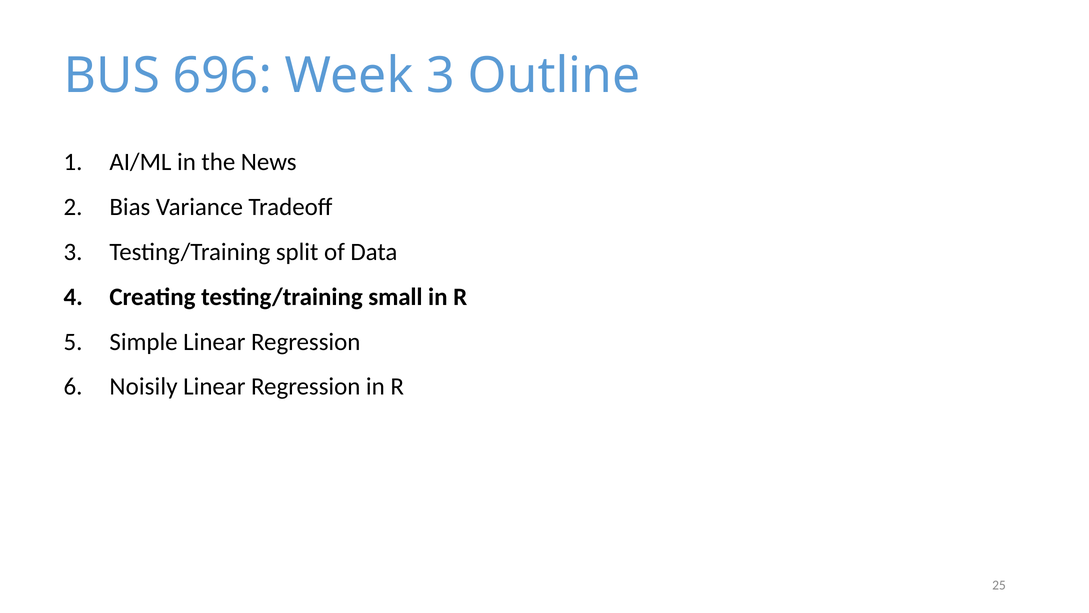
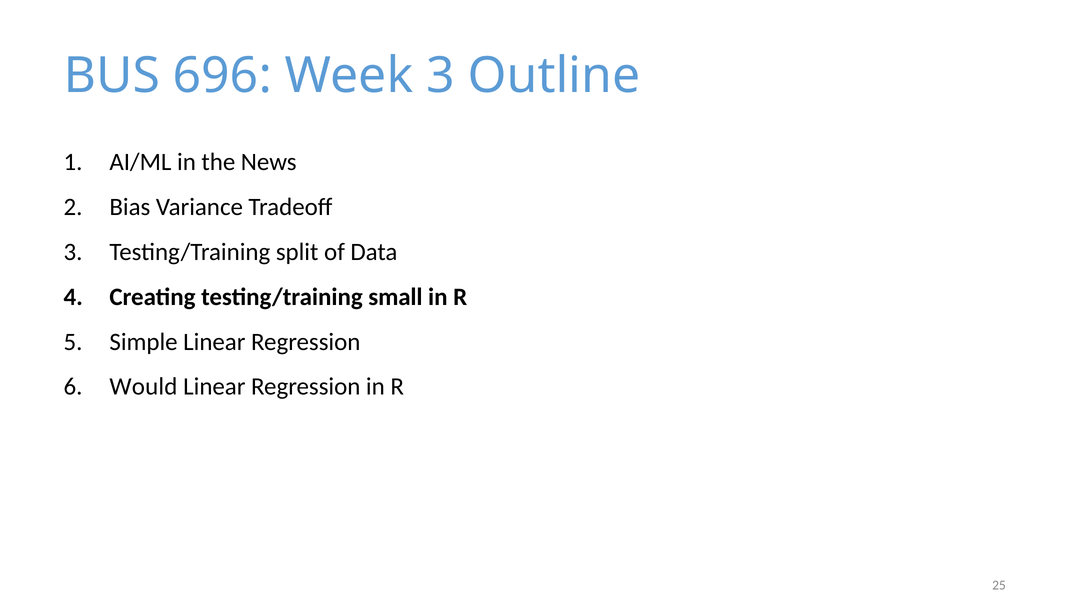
Noisily: Noisily -> Would
